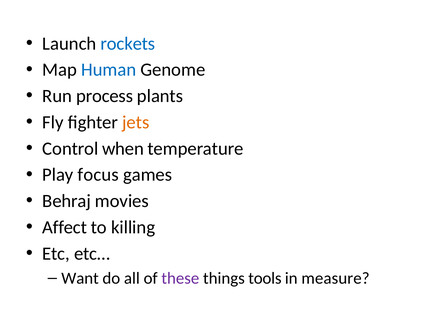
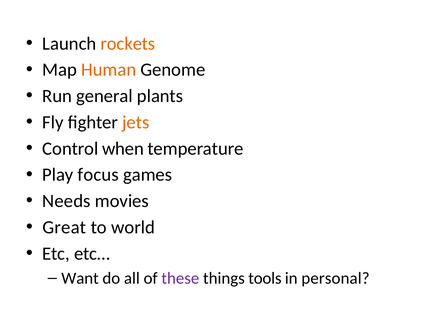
rockets colour: blue -> orange
Human colour: blue -> orange
process: process -> general
Behraj: Behraj -> Needs
Affect: Affect -> Great
killing: killing -> world
measure: measure -> personal
